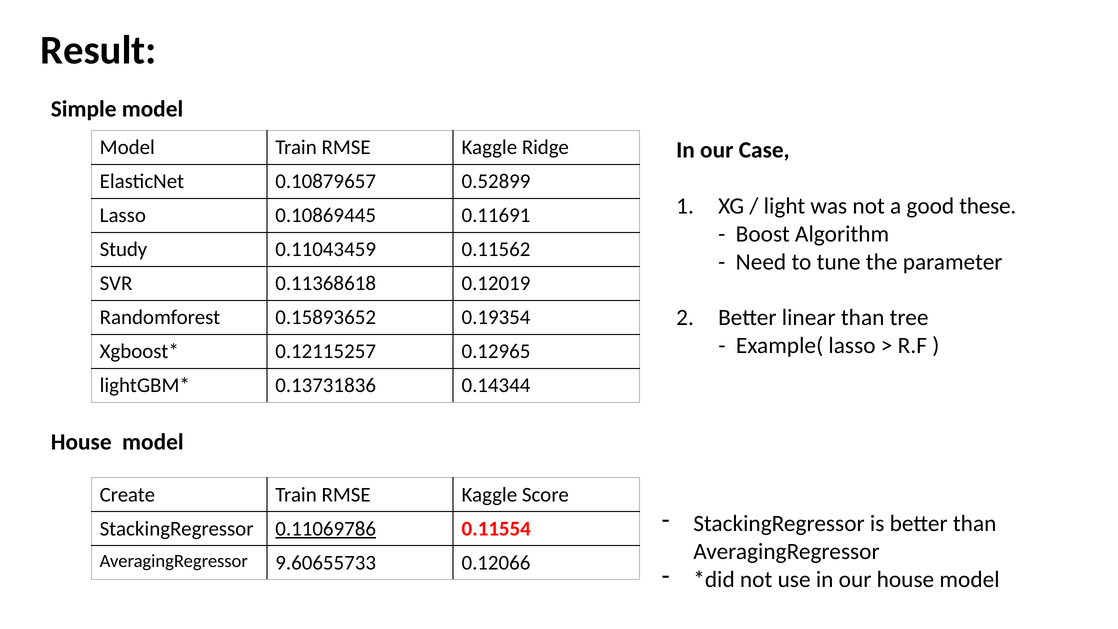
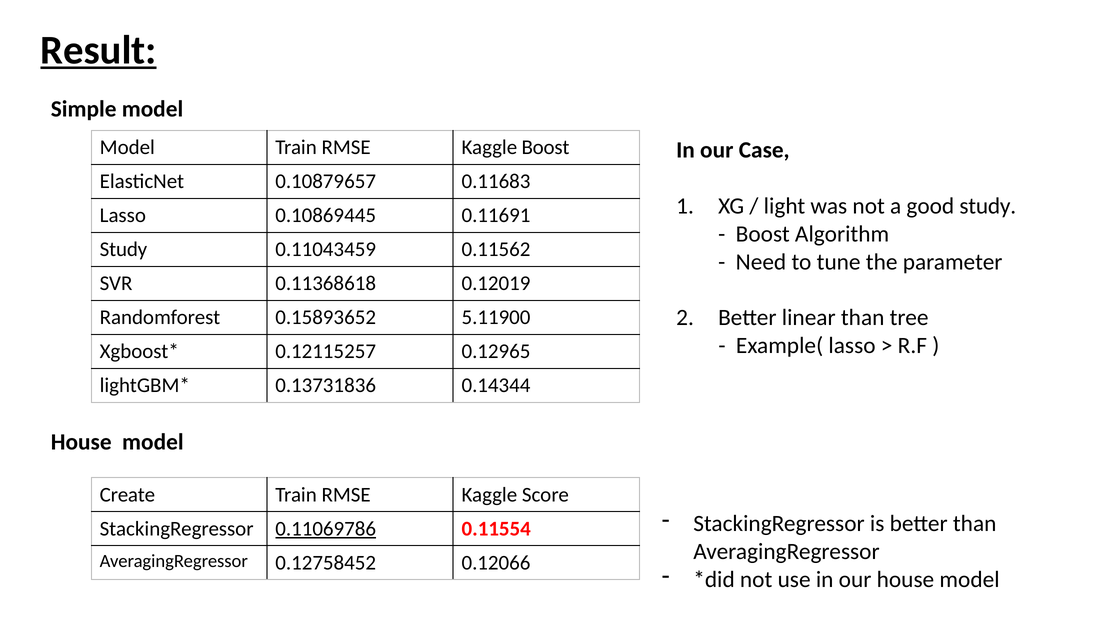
Result underline: none -> present
Kaggle Ridge: Ridge -> Boost
0.52899: 0.52899 -> 0.11683
good these: these -> study
0.19354: 0.19354 -> 5.11900
9.60655733: 9.60655733 -> 0.12758452
